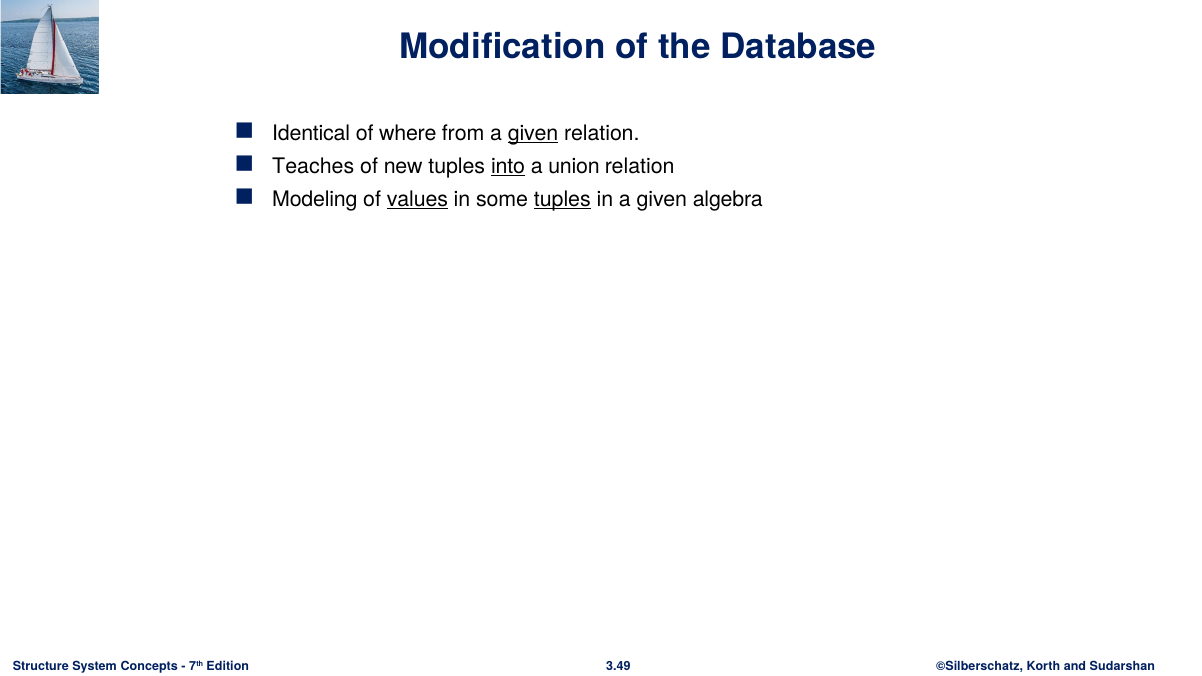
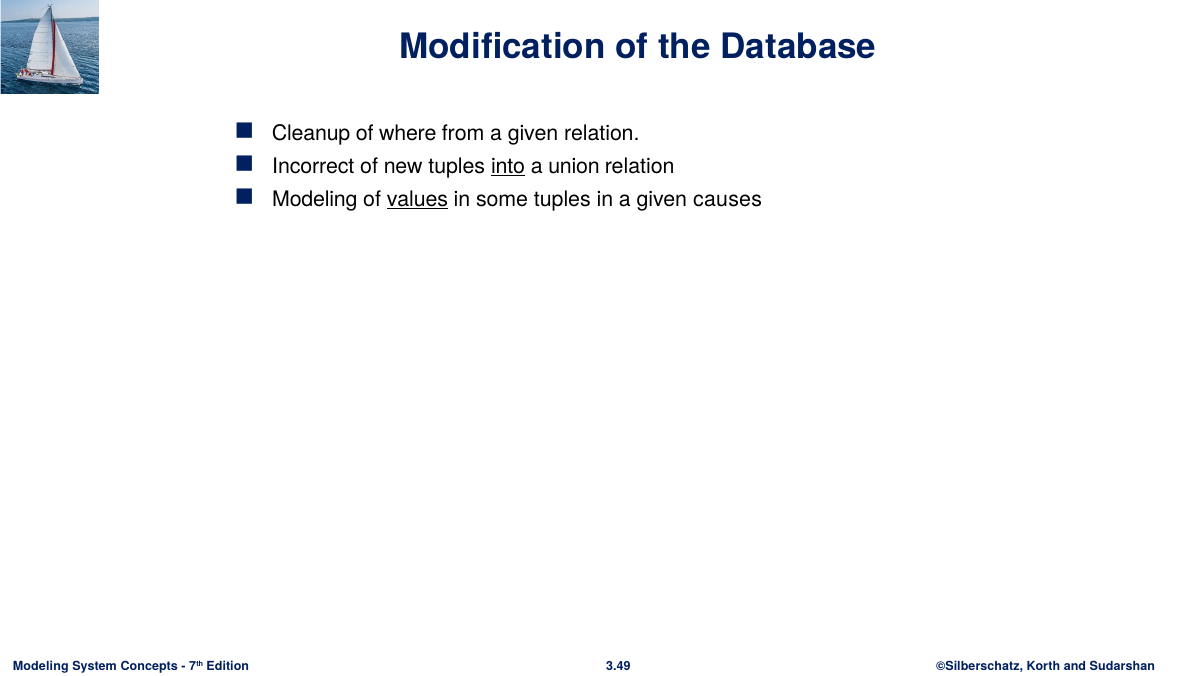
Identical: Identical -> Cleanup
given at (533, 133) underline: present -> none
Teaches: Teaches -> Incorrect
tuples at (562, 199) underline: present -> none
algebra: algebra -> causes
Structure at (41, 666): Structure -> Modeling
